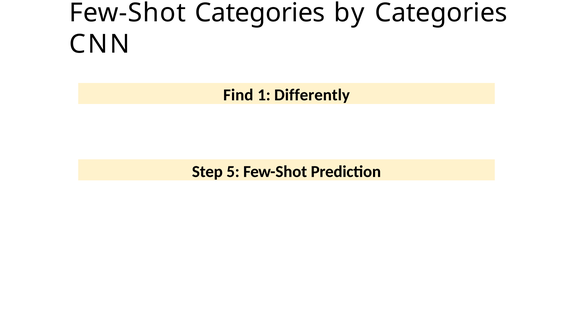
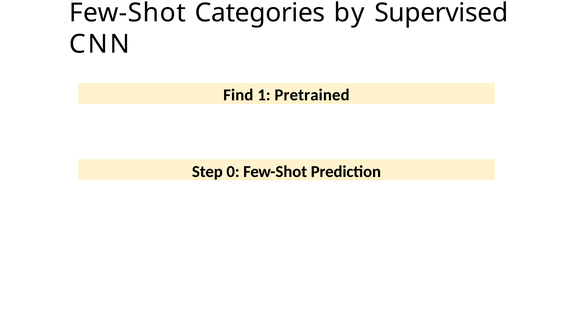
by Categories: Categories -> Supervised
Differently: Differently -> Pretrained
5: 5 -> 0
